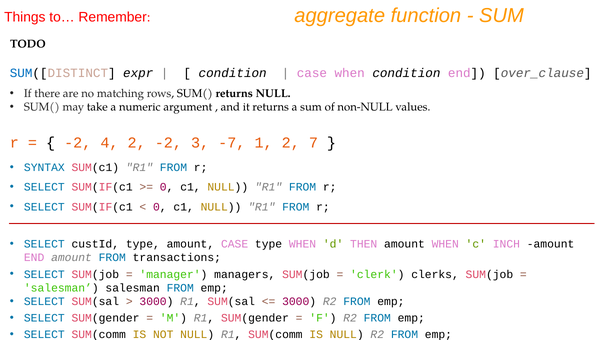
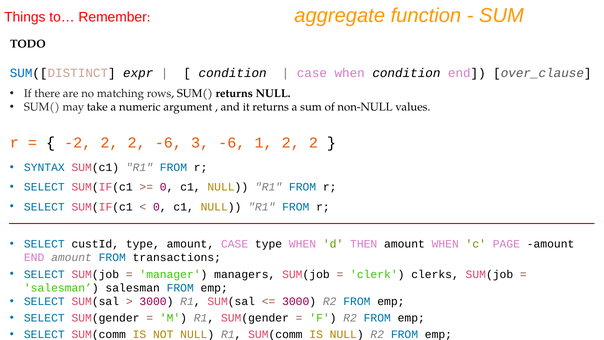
-2 4: 4 -> 2
2 -2: -2 -> -6
3 -7: -7 -> -6
1 2 7: 7 -> 2
INCH: INCH -> PAGE
